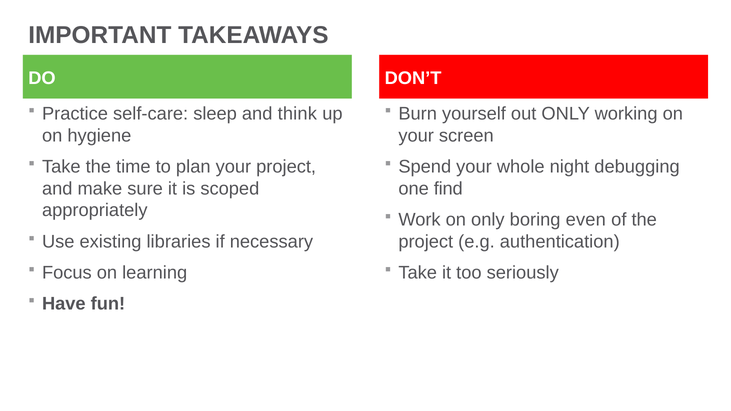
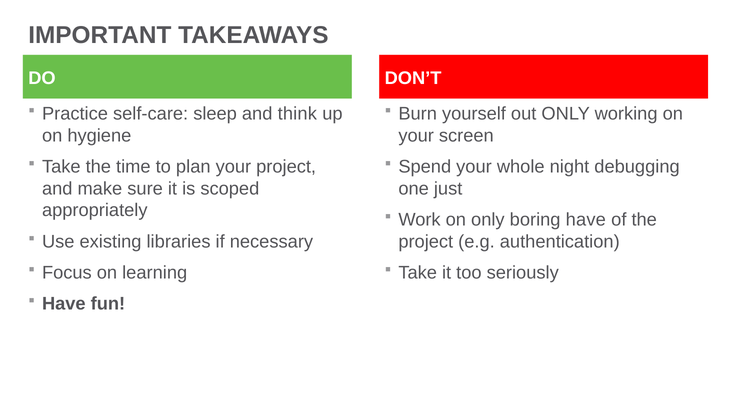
find: find -> just
boring even: even -> have
